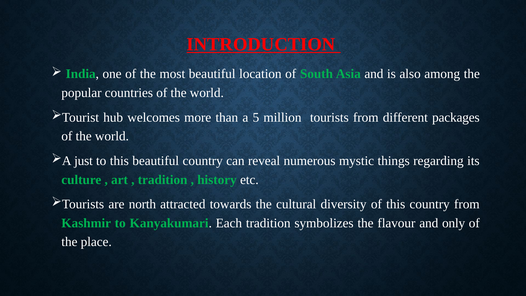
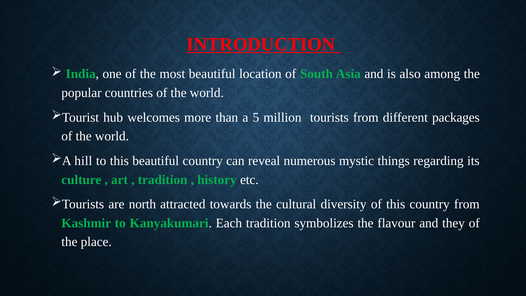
just: just -> hill
only: only -> they
